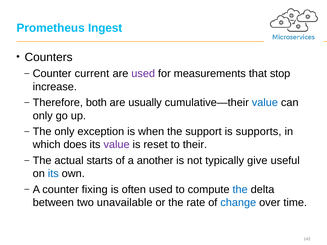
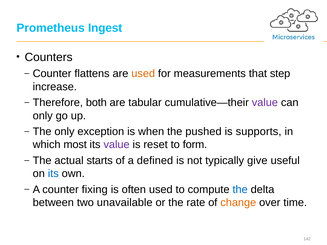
current: current -> flattens
used at (143, 74) colour: purple -> orange
stop: stop -> step
usually: usually -> tabular
value at (265, 103) colour: blue -> purple
support: support -> pushed
does: does -> most
their: their -> form
another: another -> defined
change colour: blue -> orange
